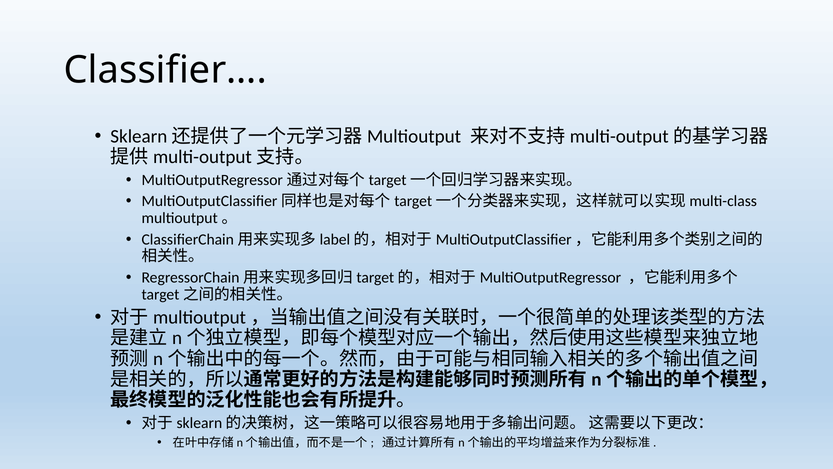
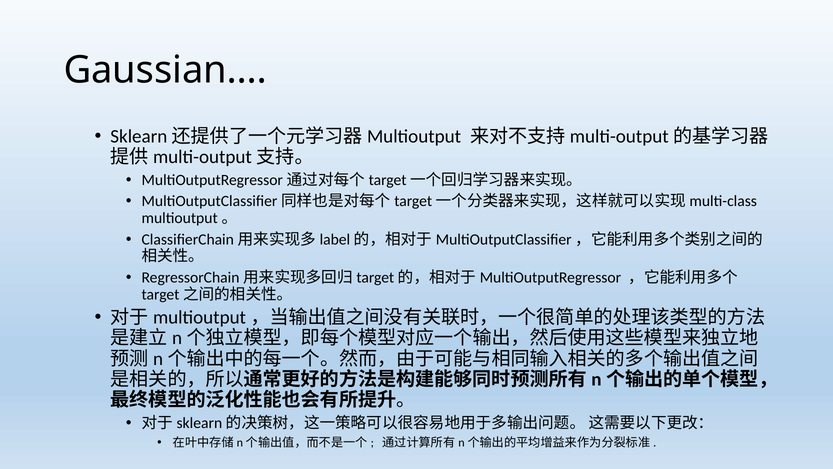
Classifier…: Classifier… -> Gaussian…
